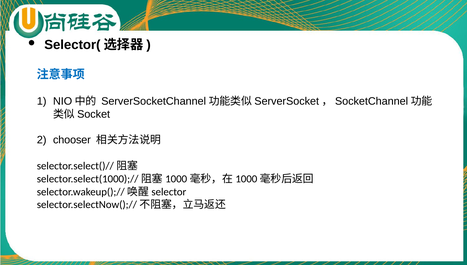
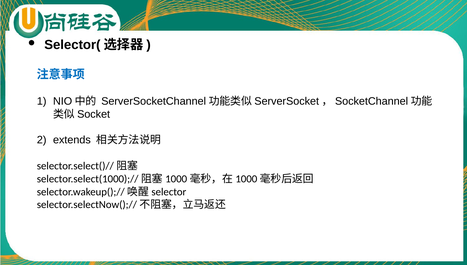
chooser: chooser -> extends
